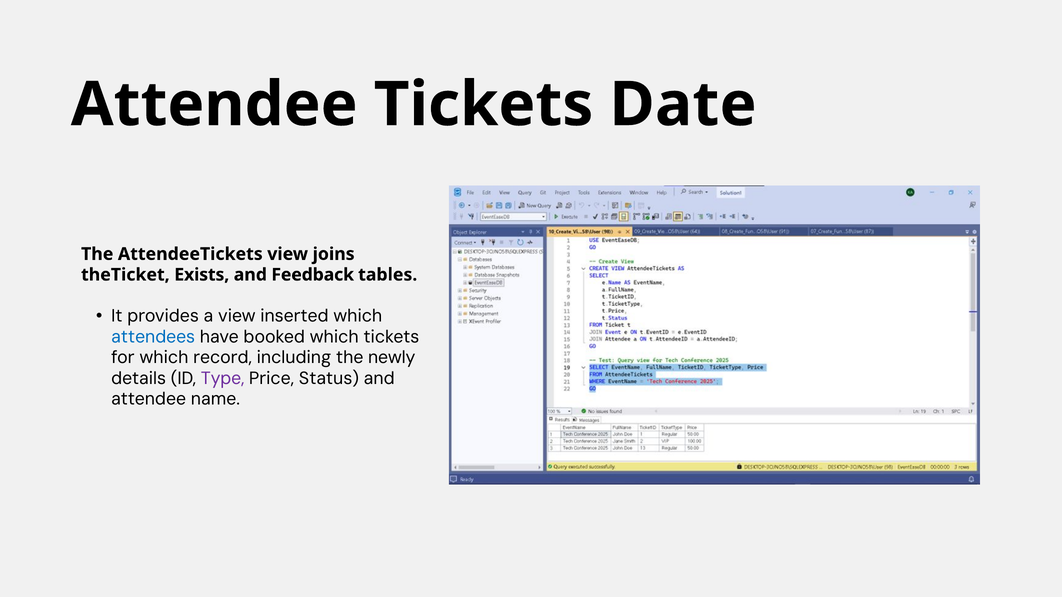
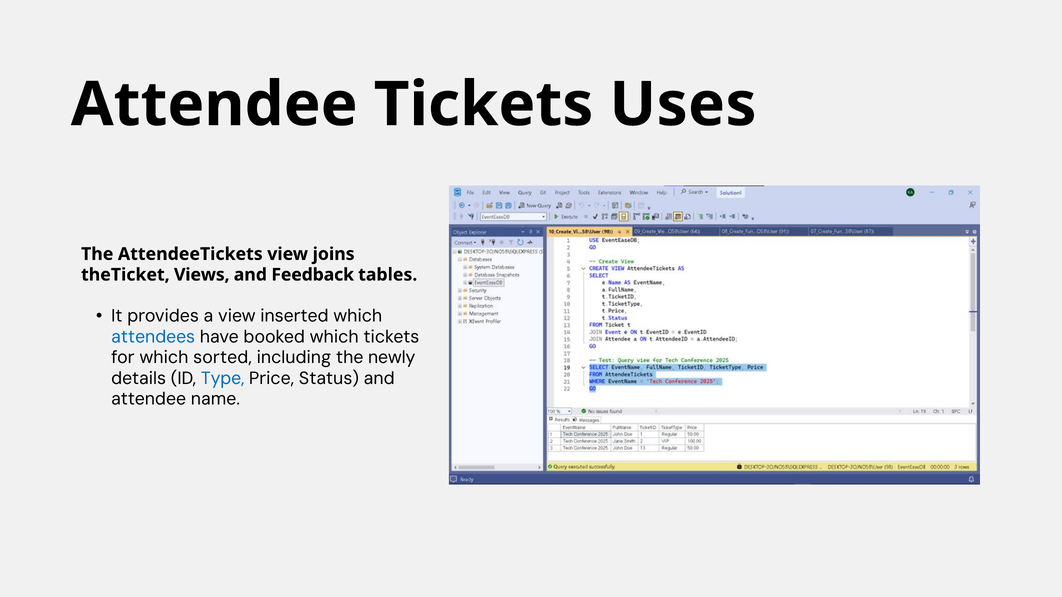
Date: Date -> Uses
Exists: Exists -> Views
record: record -> sorted
Type colour: purple -> blue
